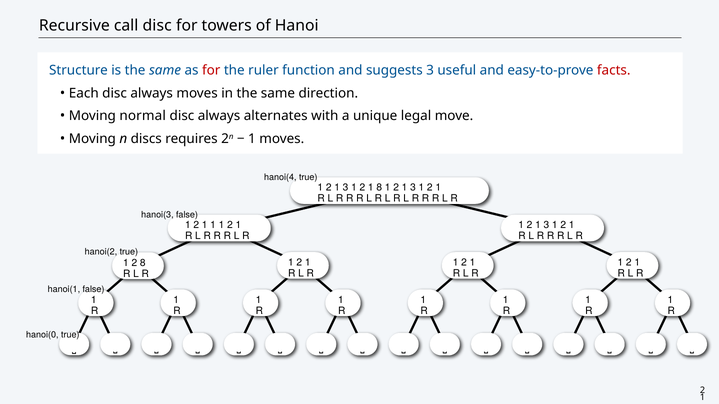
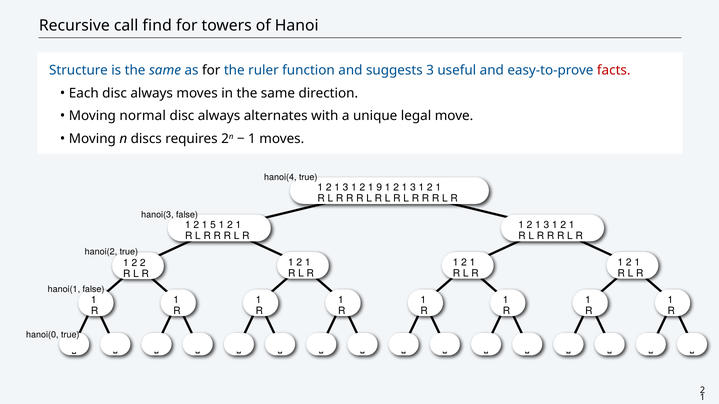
call disc: disc -> find
for at (211, 70) colour: red -> black
1 8: 8 -> 9
2 1 1: 1 -> 5
2 8: 8 -> 2
